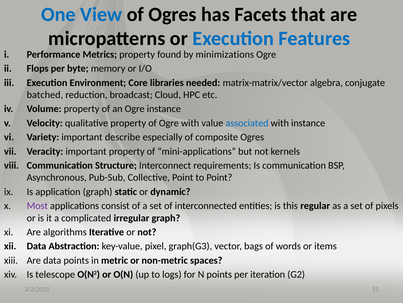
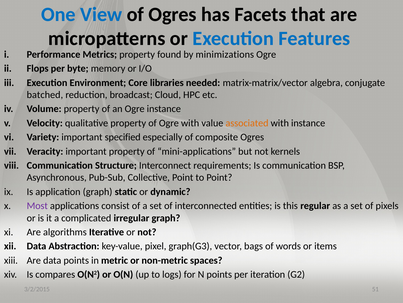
associated colour: blue -> orange
describe: describe -> specified
telescope: telescope -> compares
